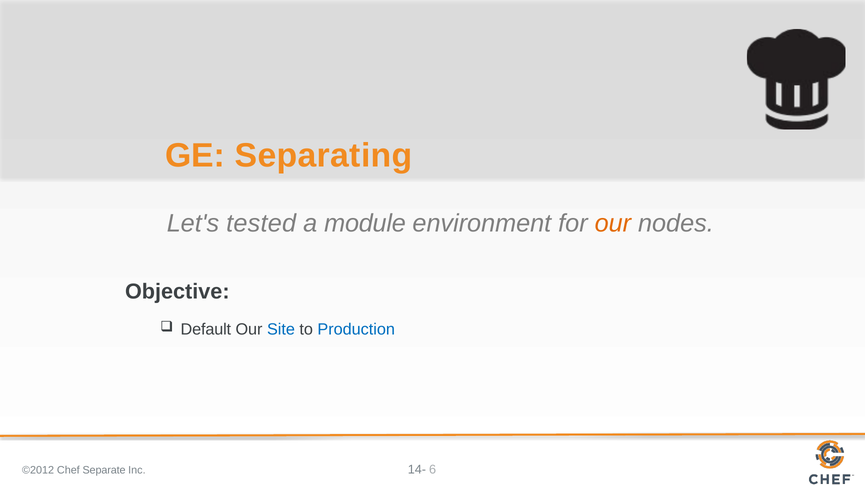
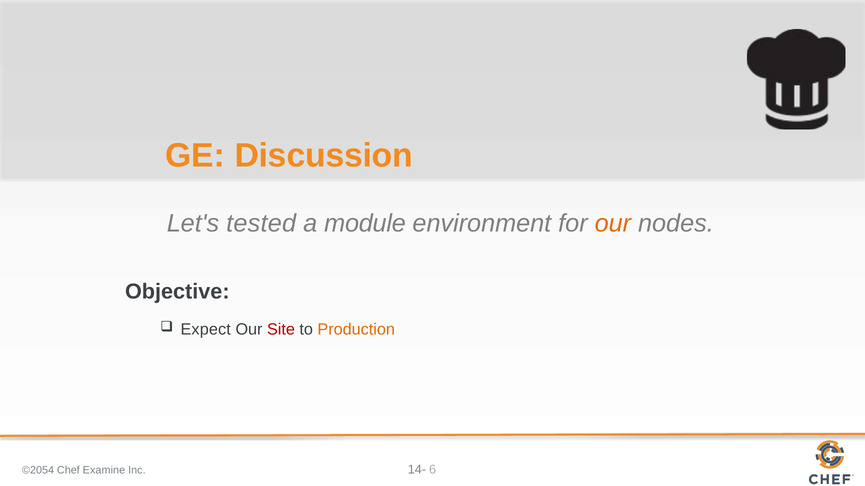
Separating: Separating -> Discussion
Default: Default -> Expect
Site colour: blue -> red
Production colour: blue -> orange
©2012: ©2012 -> ©2054
Separate: Separate -> Examine
